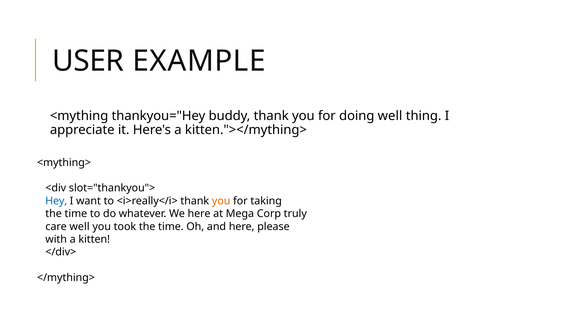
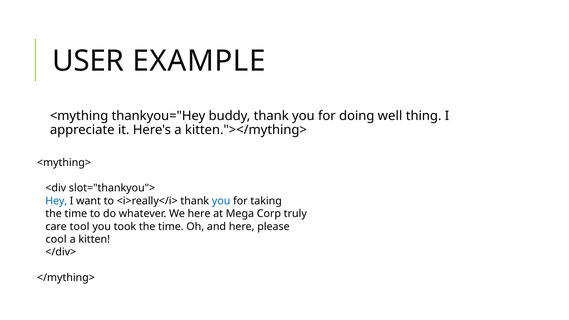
you at (221, 201) colour: orange -> blue
care well: well -> tool
with: with -> cool
